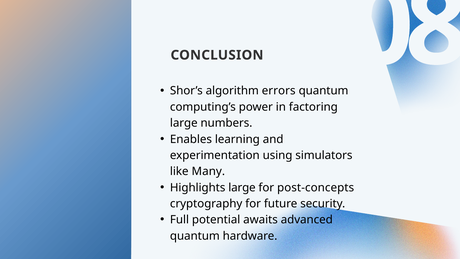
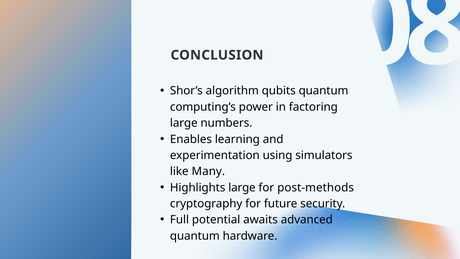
errors: errors -> qubits
post-concepts: post-concepts -> post-methods
